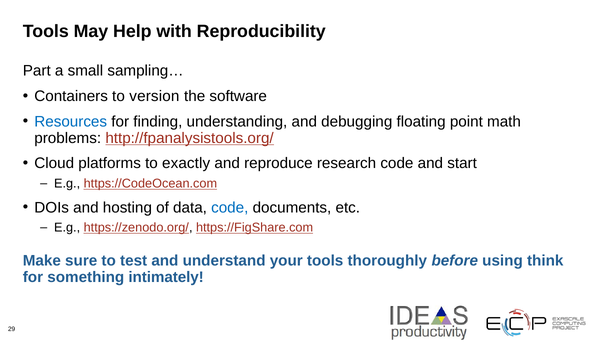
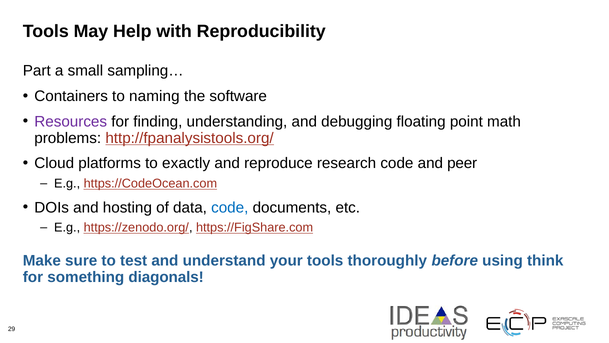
version: version -> naming
Resources colour: blue -> purple
start: start -> peer
intimately: intimately -> diagonals
